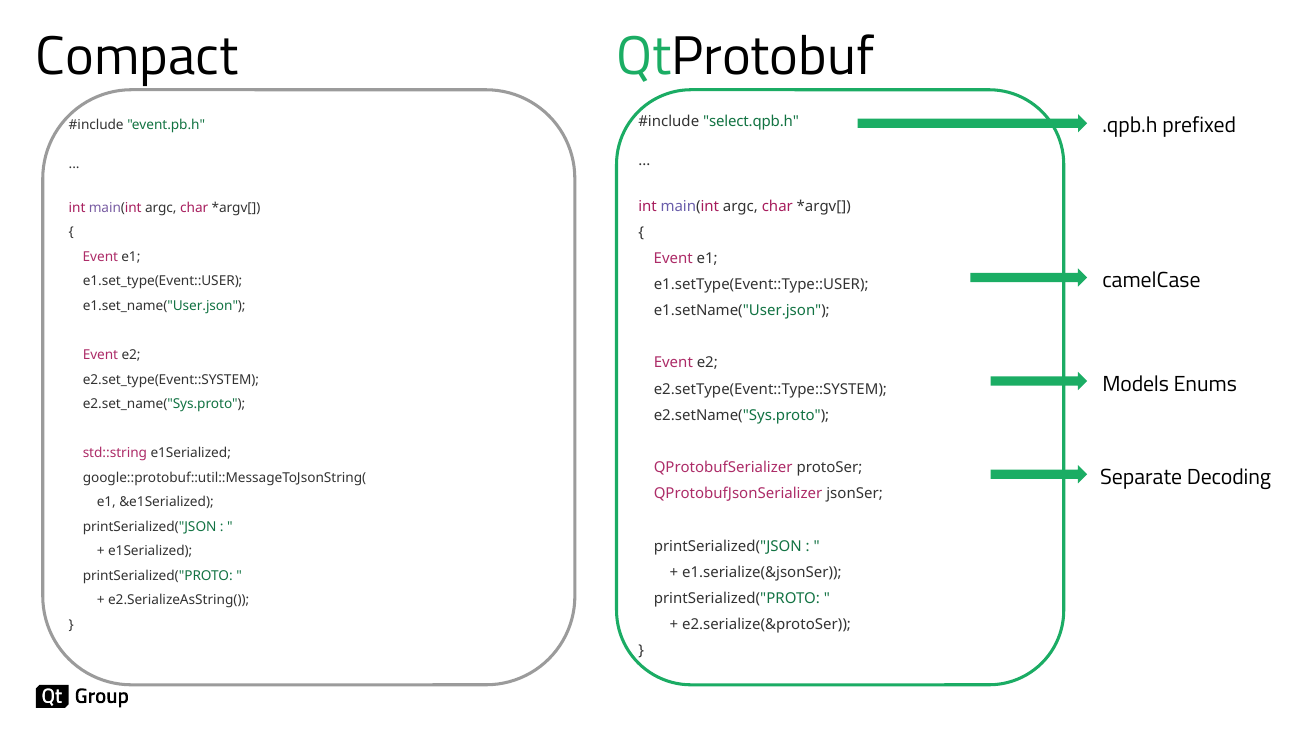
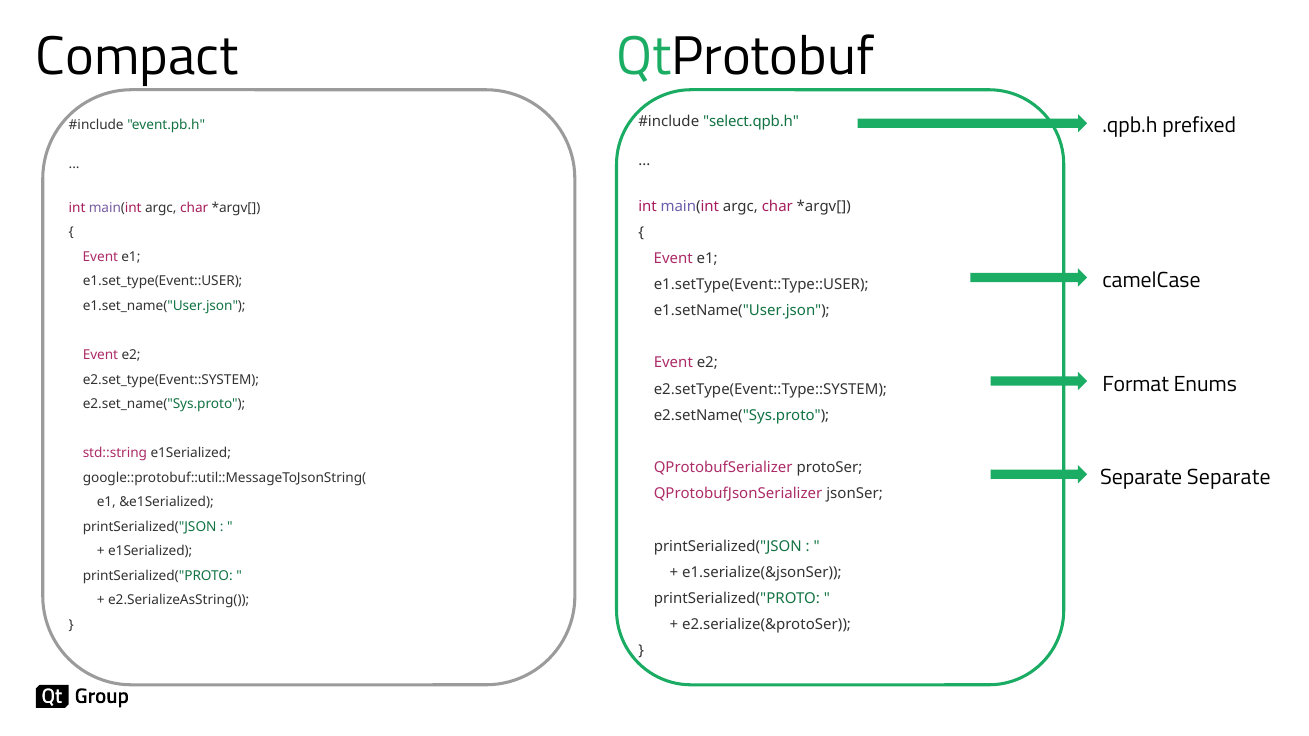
Models: Models -> Format
Separate Decoding: Decoding -> Separate
